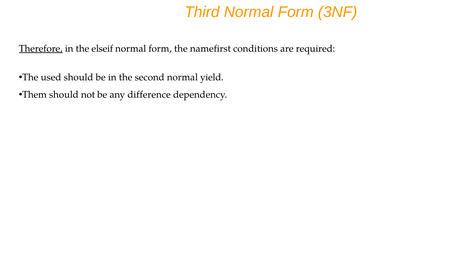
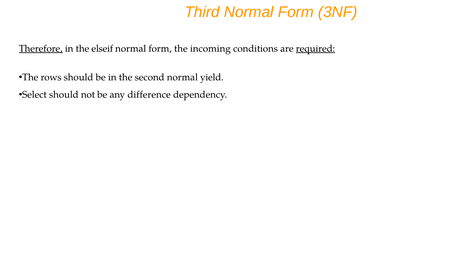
namefirst: namefirst -> incoming
required underline: none -> present
used: used -> rows
Them: Them -> Select
